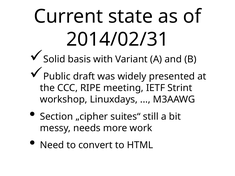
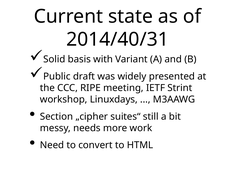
2014/02/31: 2014/02/31 -> 2014/40/31
